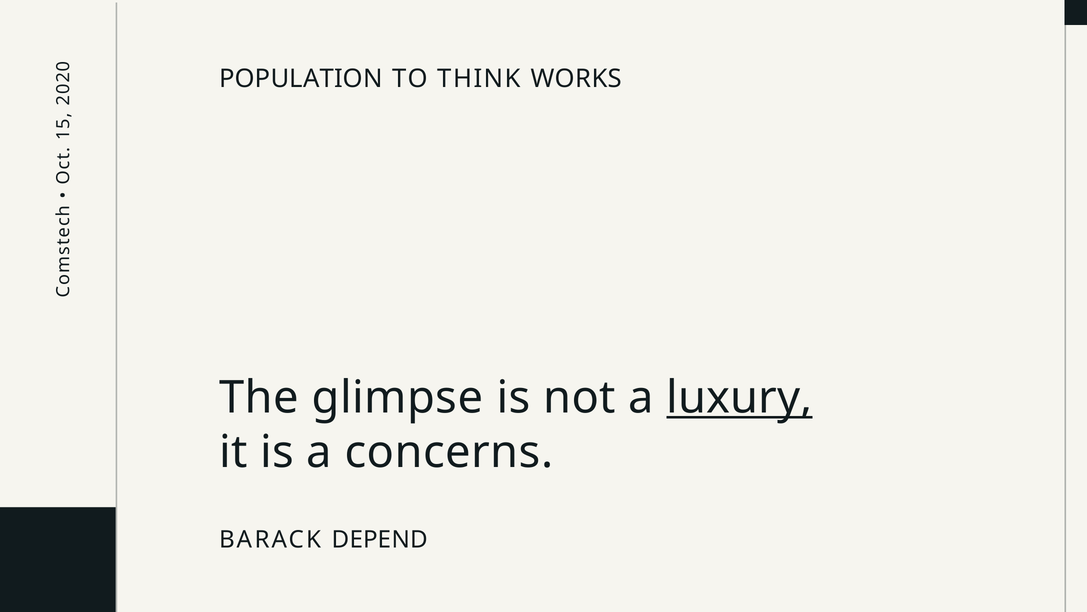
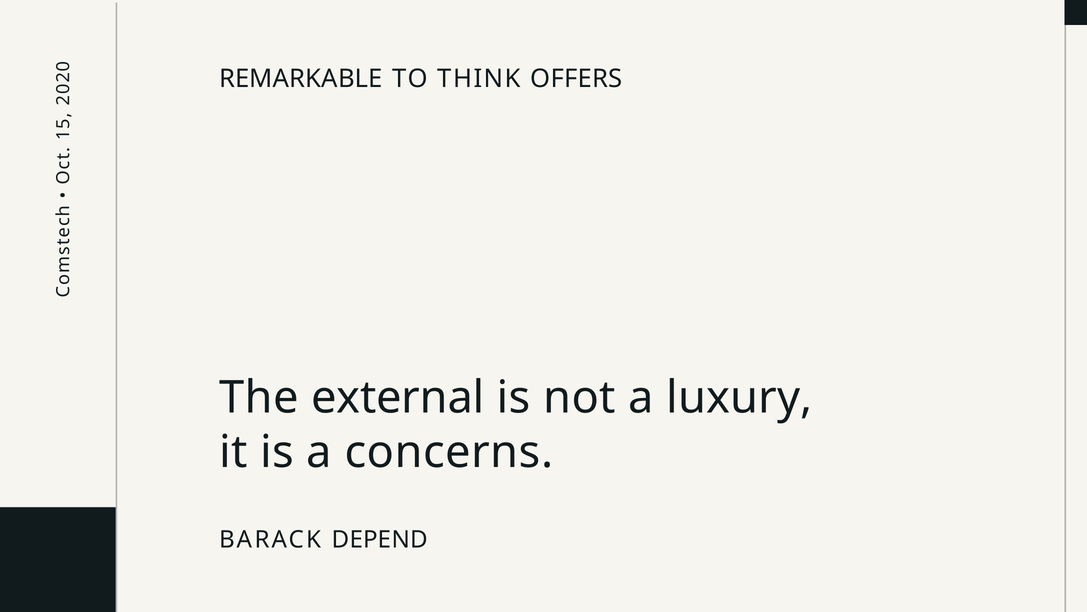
POPULATION: POPULATION -> REMARKABLE
WORKS: WORKS -> OFFERS
glimpse: glimpse -> external
luxury underline: present -> none
